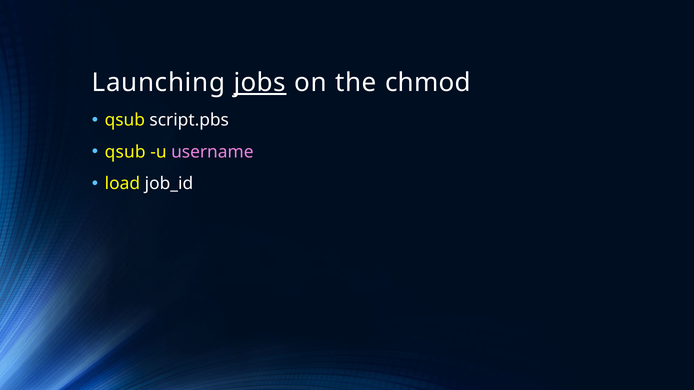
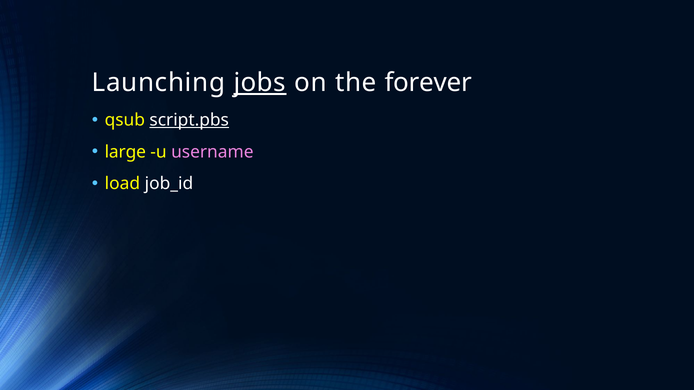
chmod: chmod -> forever
script.pbs underline: none -> present
qsub at (125, 152): qsub -> large
